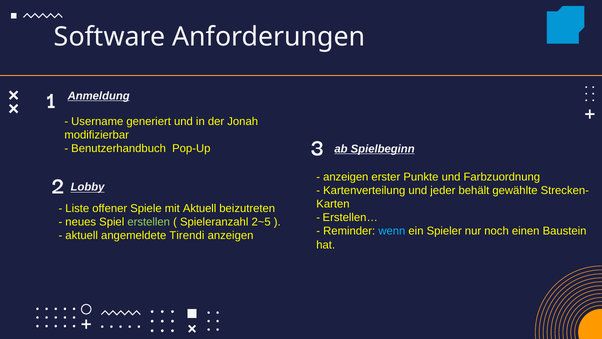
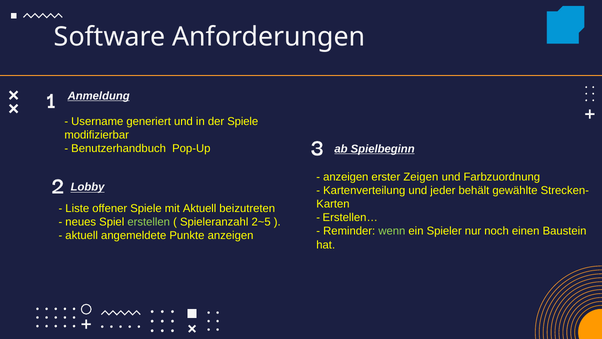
der Jonah: Jonah -> Spiele
Punkte: Punkte -> Zeigen
wenn colour: light blue -> light green
Tirendi: Tirendi -> Punkte
